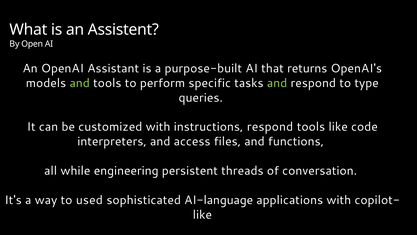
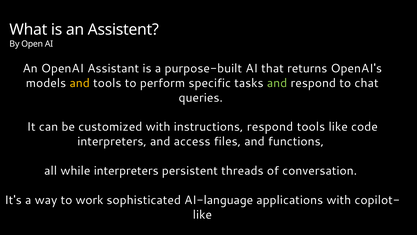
and at (80, 83) colour: light green -> yellow
type: type -> chat
while engineering: engineering -> interpreters
used: used -> work
